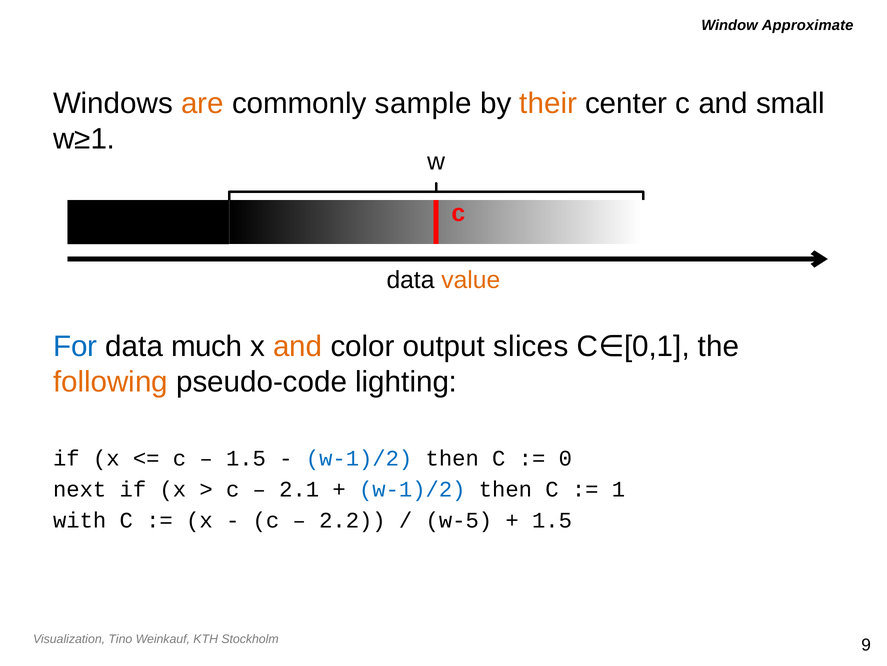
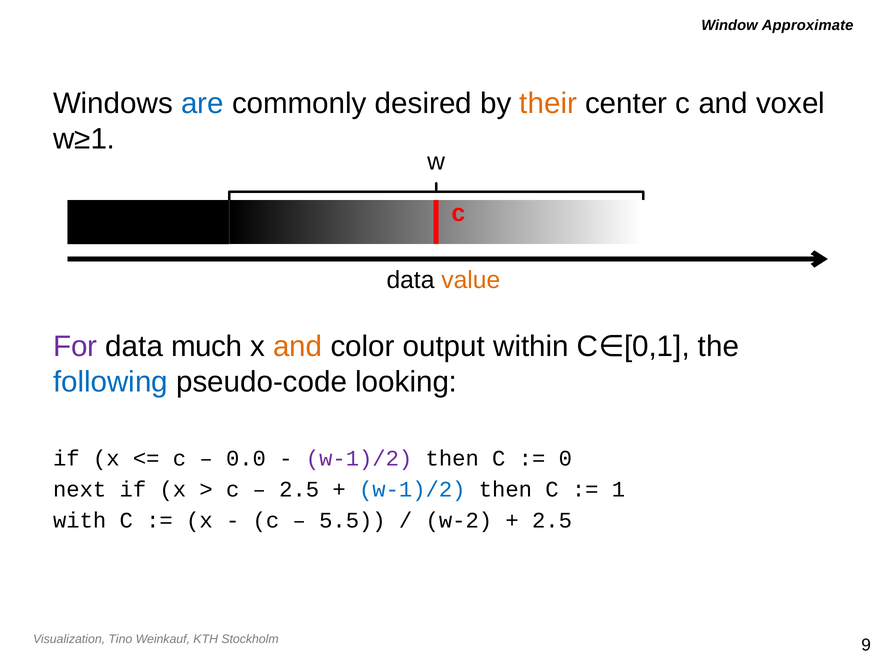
are colour: orange -> blue
sample: sample -> desired
small: small -> voxel
For colour: blue -> purple
slices: slices -> within
following colour: orange -> blue
lighting: lighting -> looking
1.5 at (246, 458): 1.5 -> 0.0
w-1)/2 at (359, 458) colour: blue -> purple
2.1 at (299, 489): 2.1 -> 2.5
2.2: 2.2 -> 5.5
w-5: w-5 -> w-2
1.5 at (552, 520): 1.5 -> 2.5
